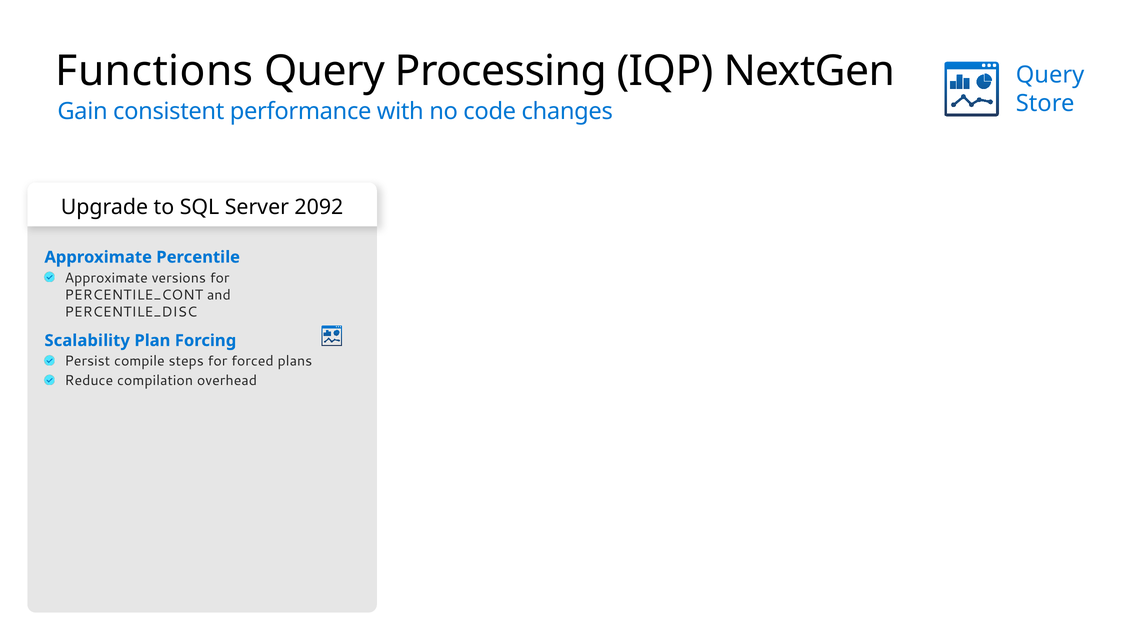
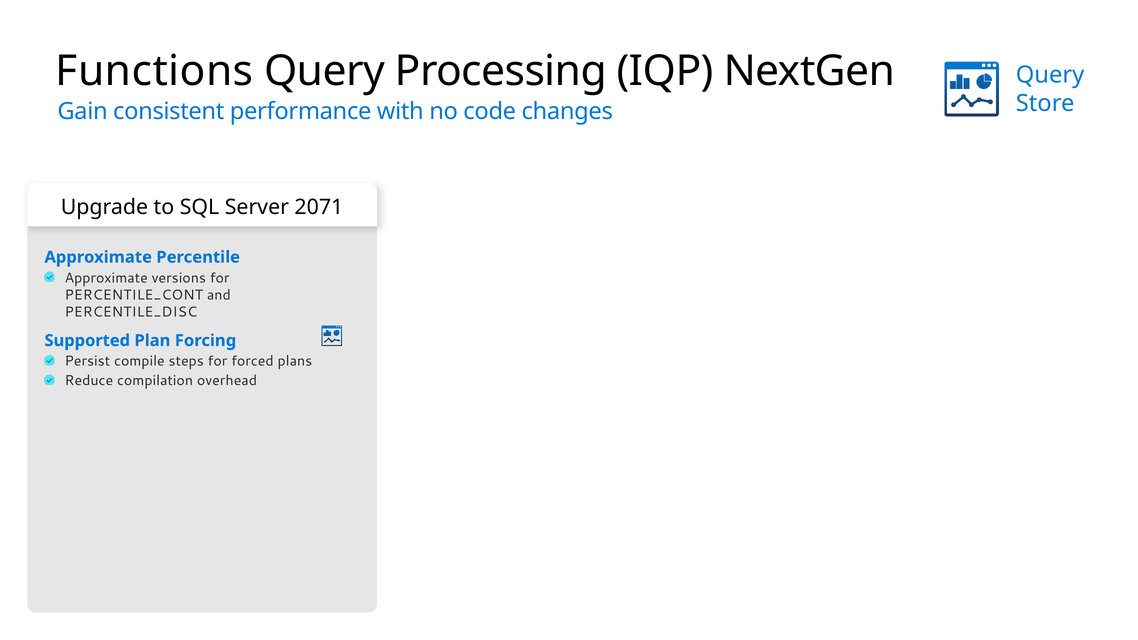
2092: 2092 -> 2071
Scalability: Scalability -> Supported
